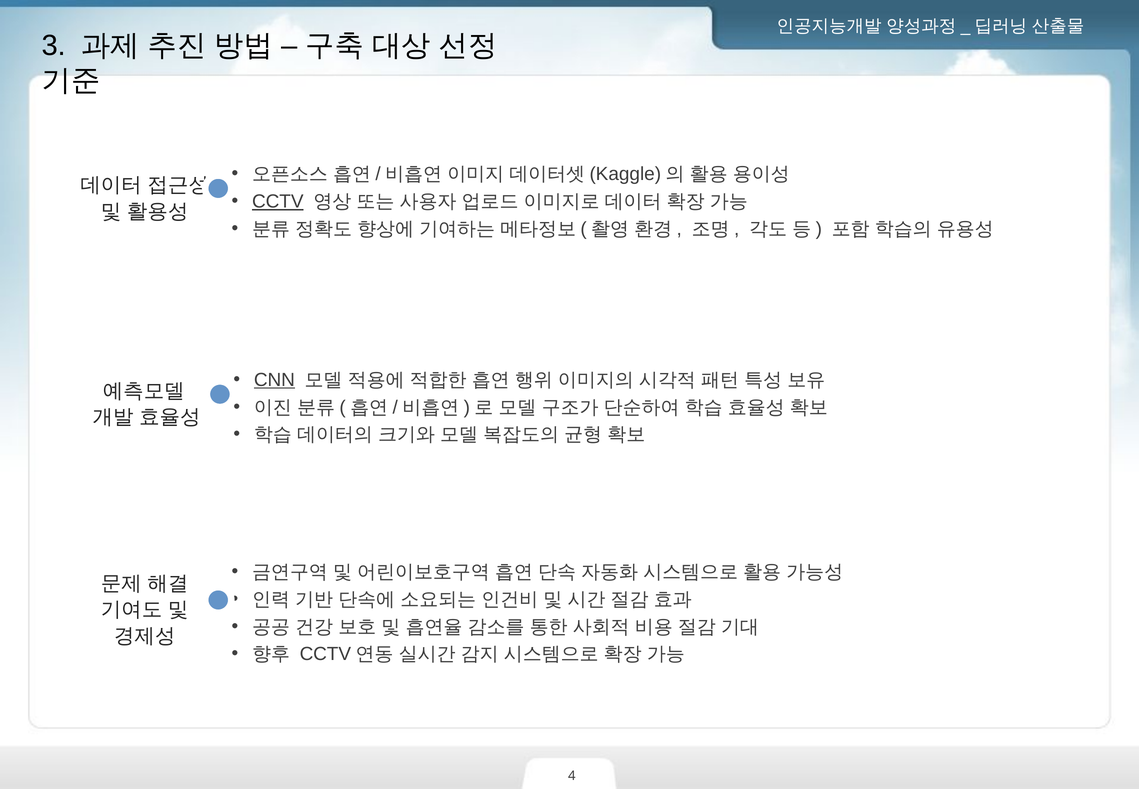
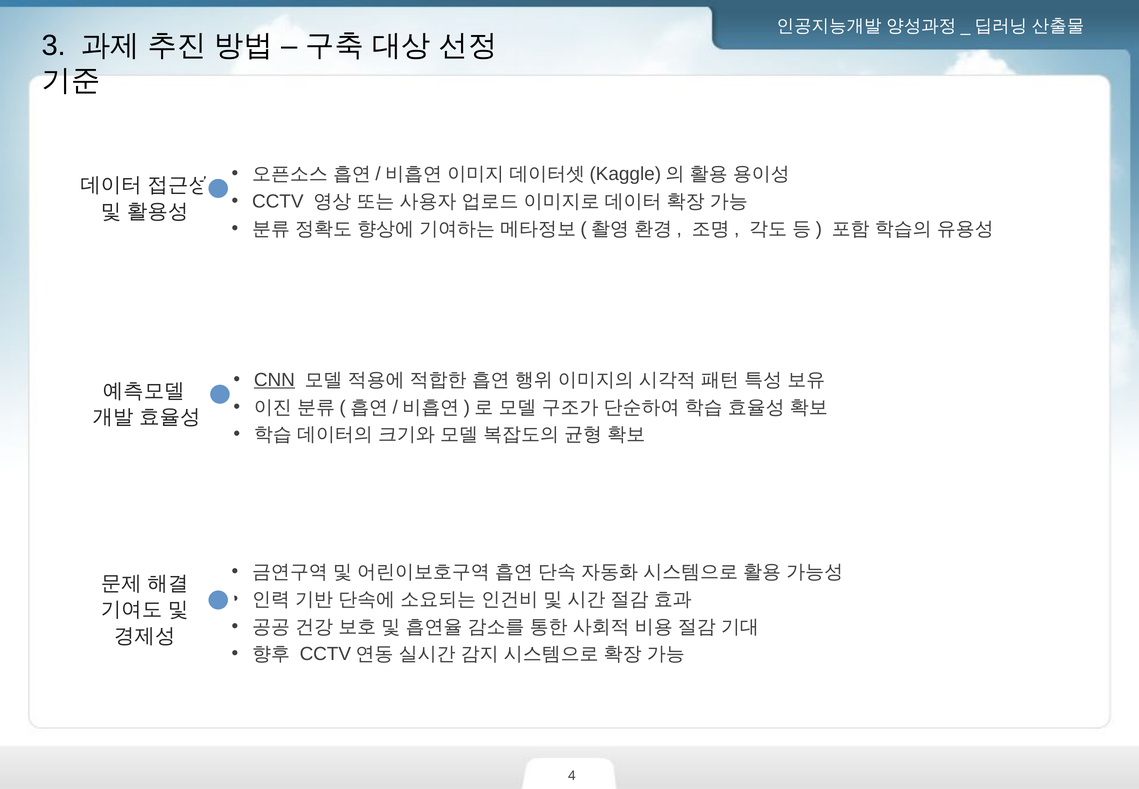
CCTV at (278, 201) underline: present -> none
